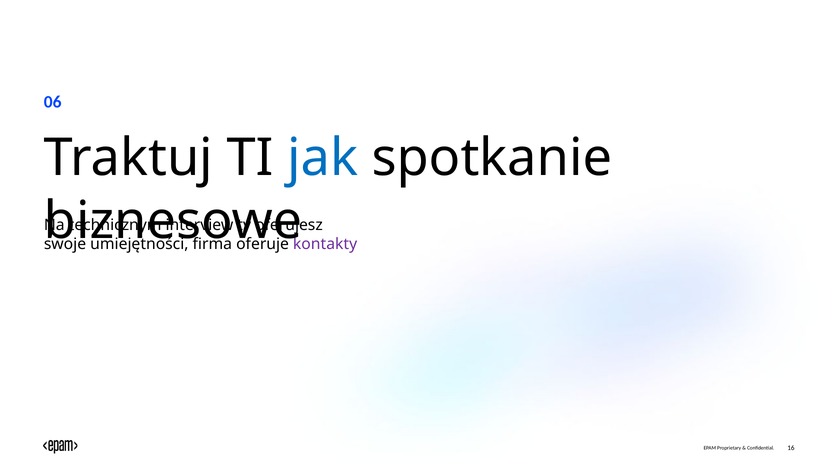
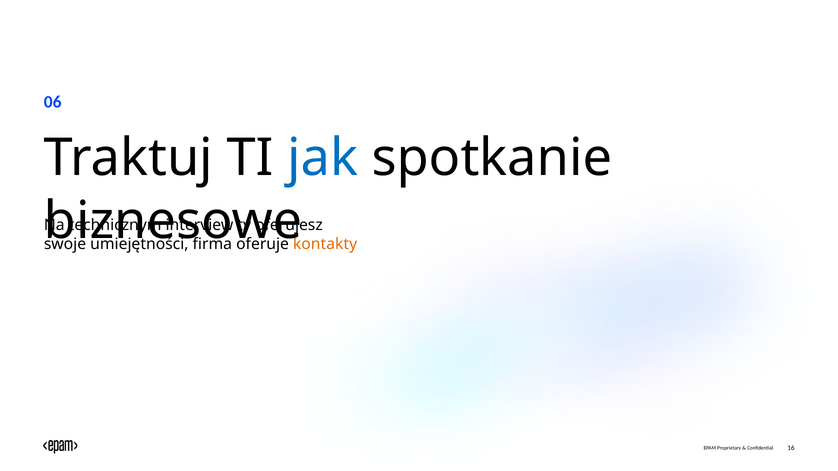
kontakty colour: purple -> orange
